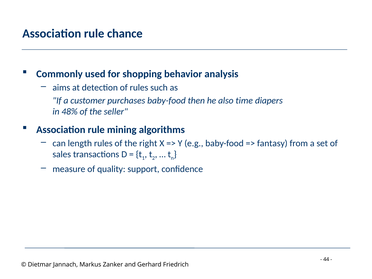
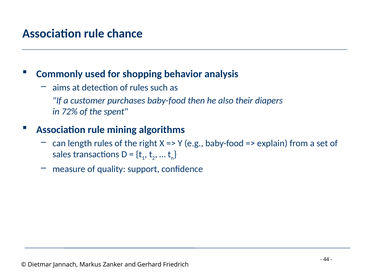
time: time -> their
48%: 48% -> 72%
seller: seller -> spent
fantasy: fantasy -> explain
